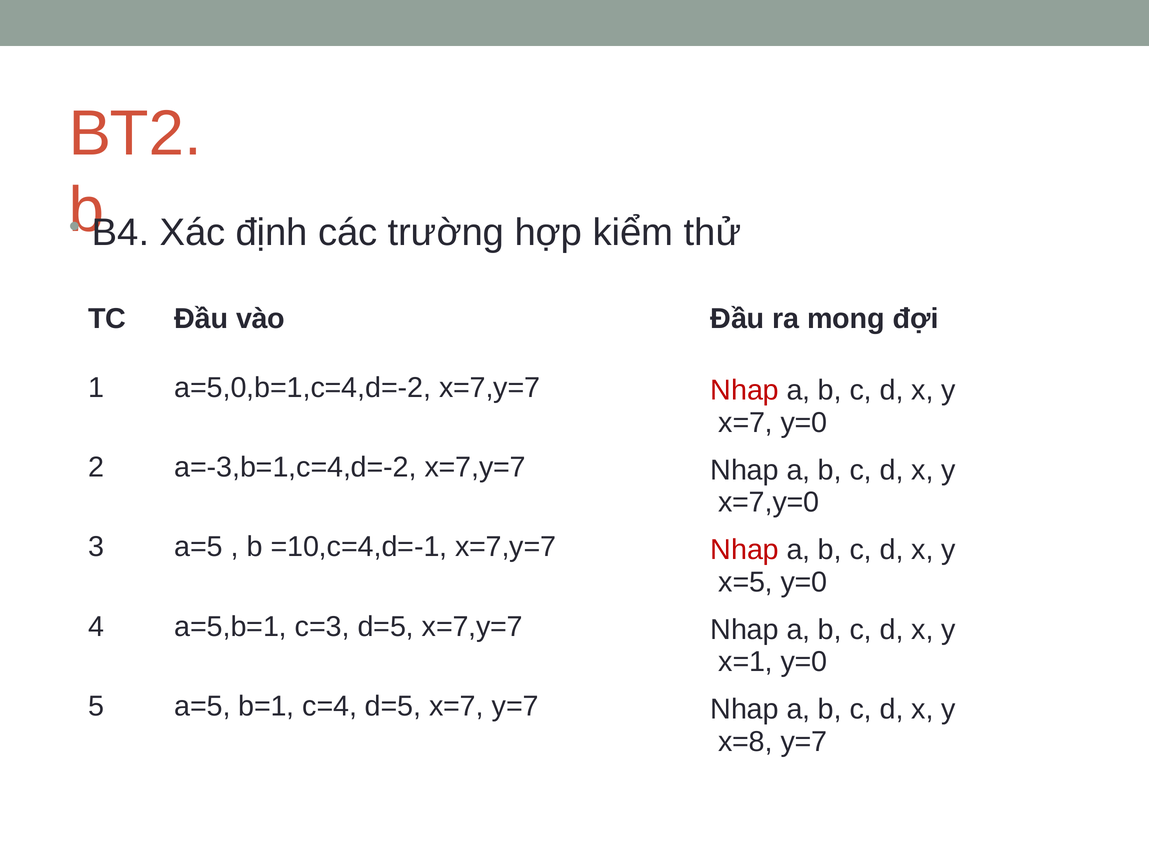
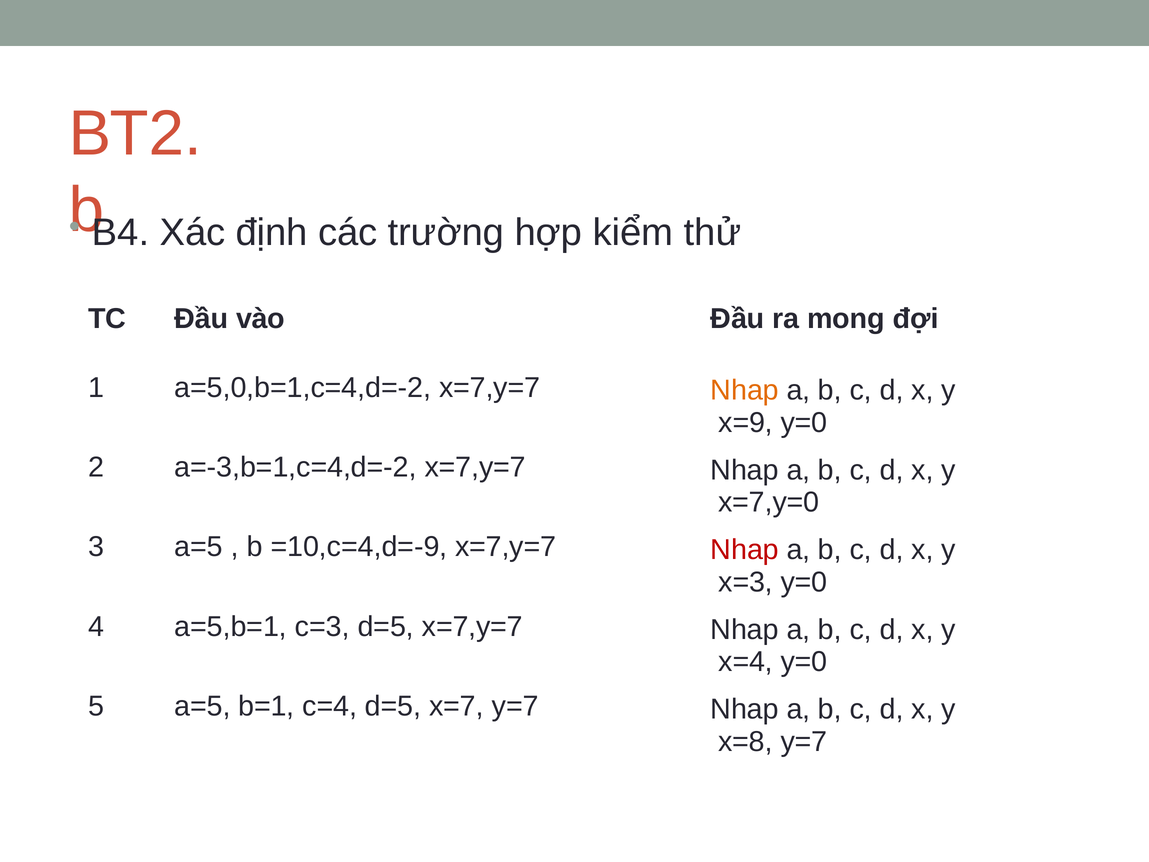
Nhap at (745, 390) colour: red -> orange
x=7 at (746, 423): x=7 -> x=9
=10,c=4,d=-1: =10,c=4,d=-1 -> =10,c=4,d=-9
x=5: x=5 -> x=3
x=1: x=1 -> x=4
